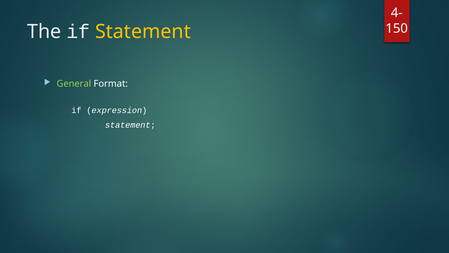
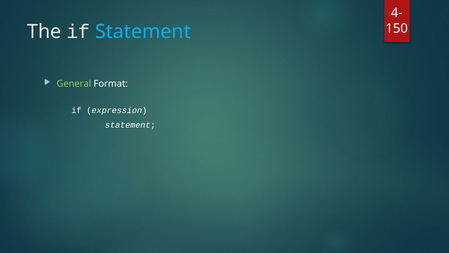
Statement at (143, 32) colour: yellow -> light blue
